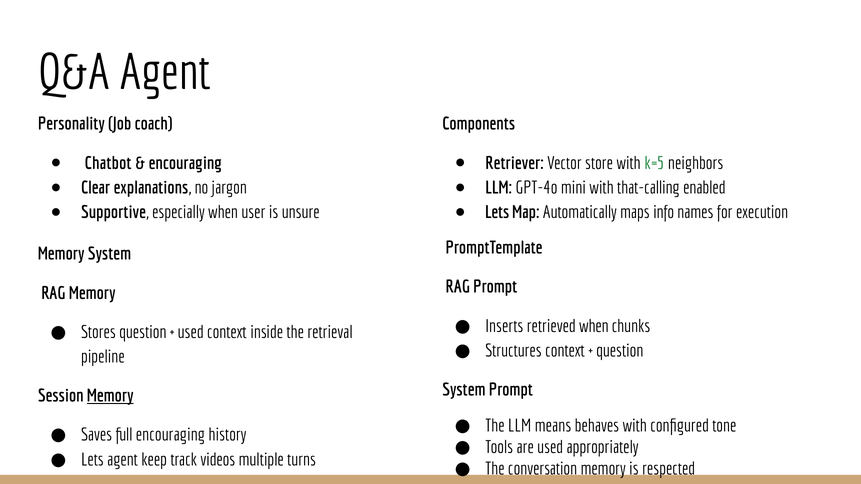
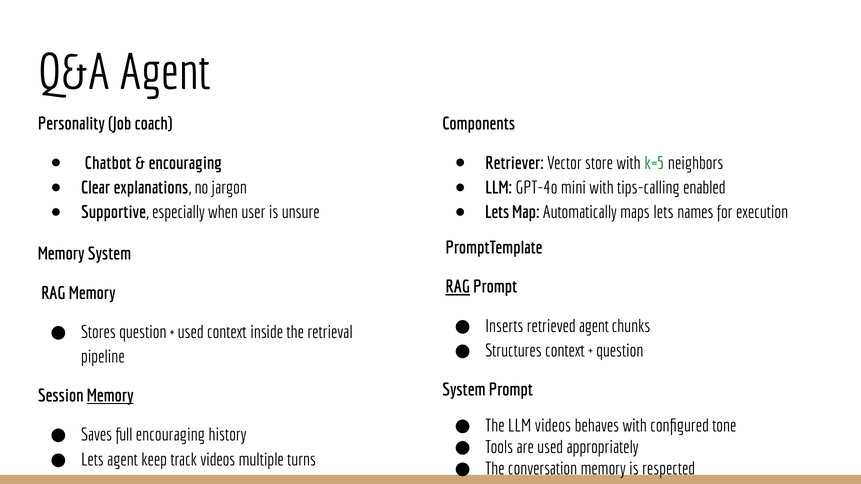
that-calling: that-calling -> tips-calling
maps info: info -> lets
RAG at (458, 287) underline: none -> present
retrieved when: when -> agent
LLM means: means -> videos
